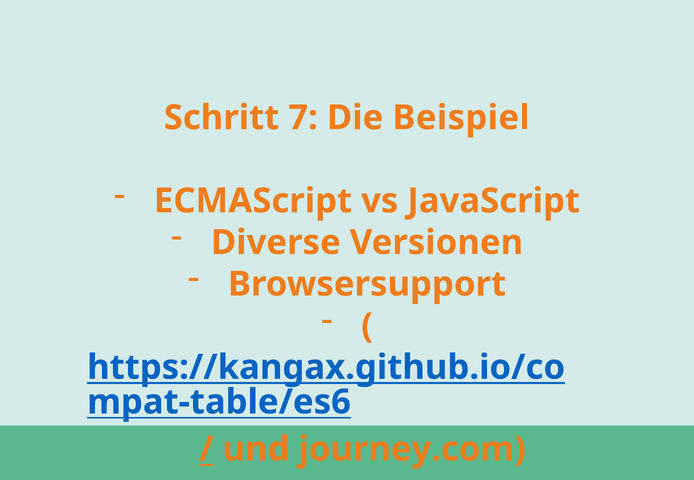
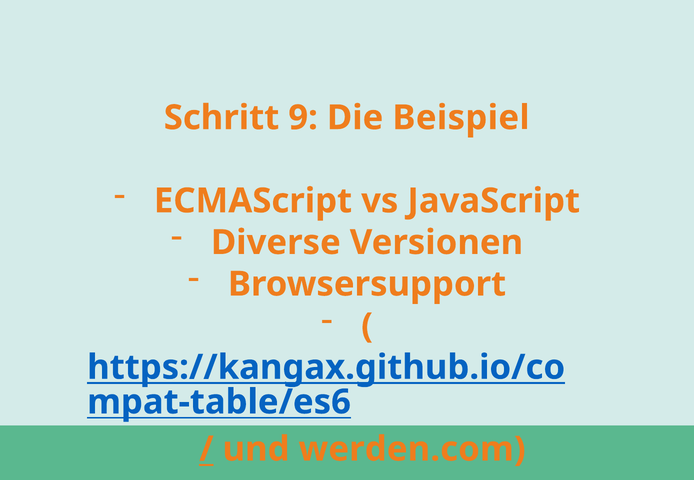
7: 7 -> 9
journey.com: journey.com -> werden.com
